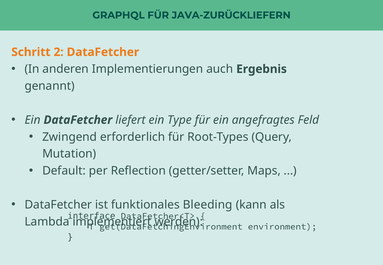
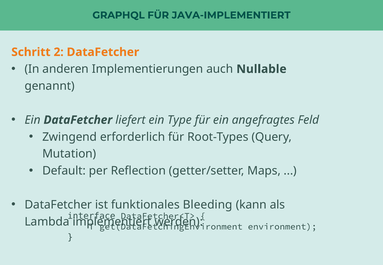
JAVA-ZURÜCKLIEFERN: JAVA-ZURÜCKLIEFERN -> JAVA-IMPLEMENTIERT
Ergebnis: Ergebnis -> Nullable
